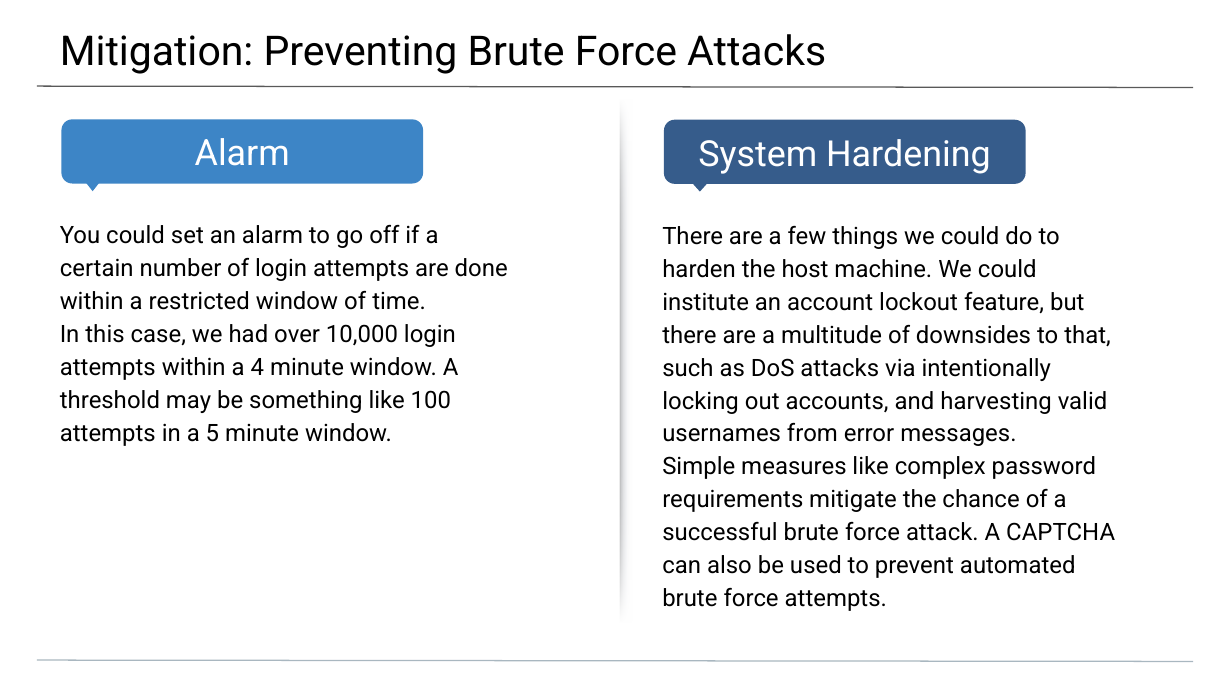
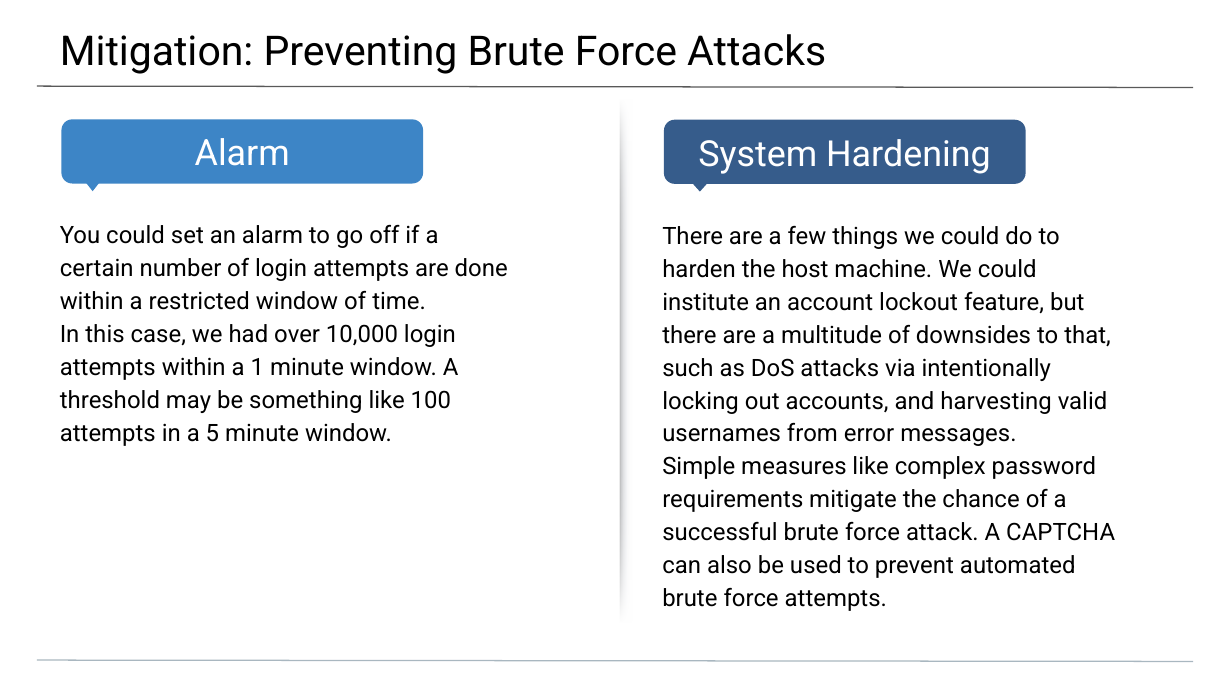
4: 4 -> 1
